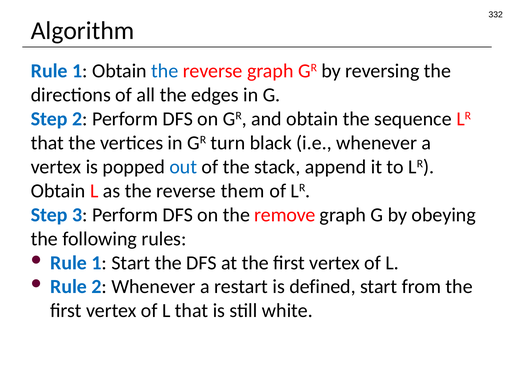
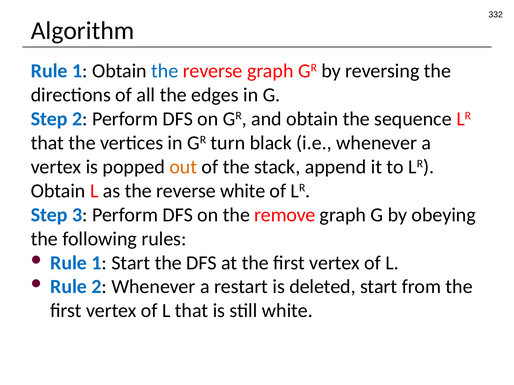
out colour: blue -> orange
reverse them: them -> white
defined: defined -> deleted
